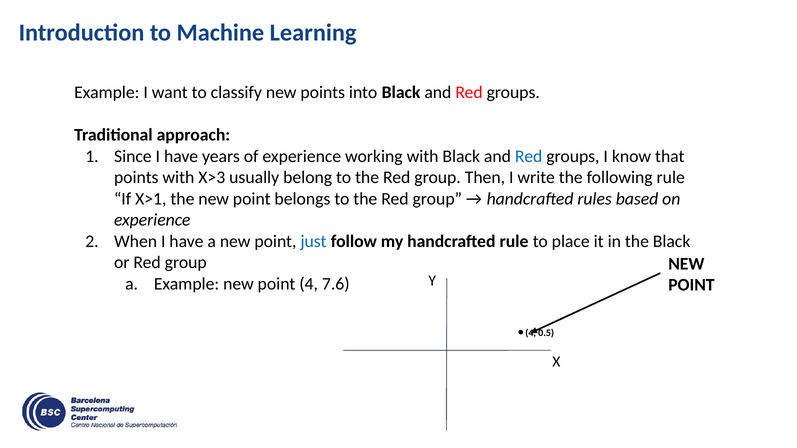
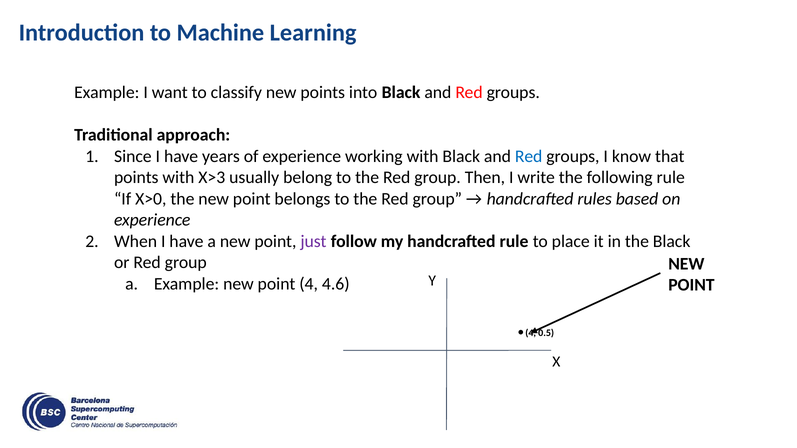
X>1: X>1 -> X>0
just colour: blue -> purple
7.6: 7.6 -> 4.6
